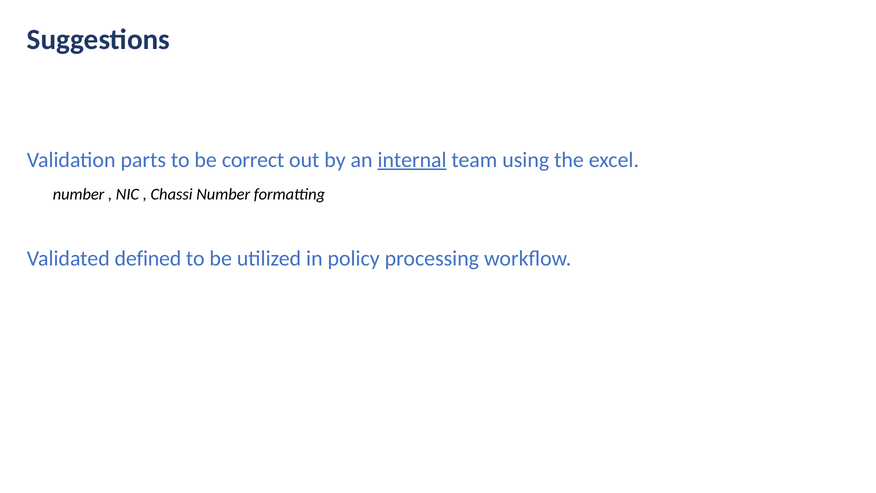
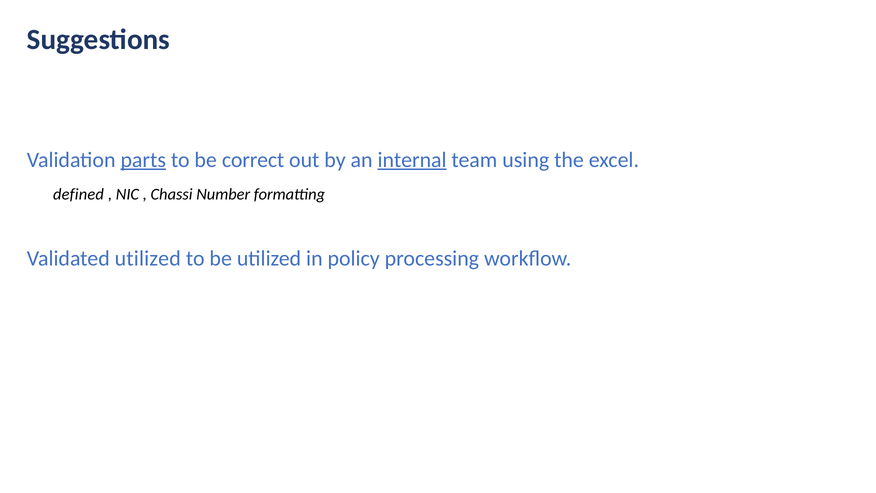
parts underline: none -> present
number at (79, 194): number -> defined
Validated defined: defined -> utilized
